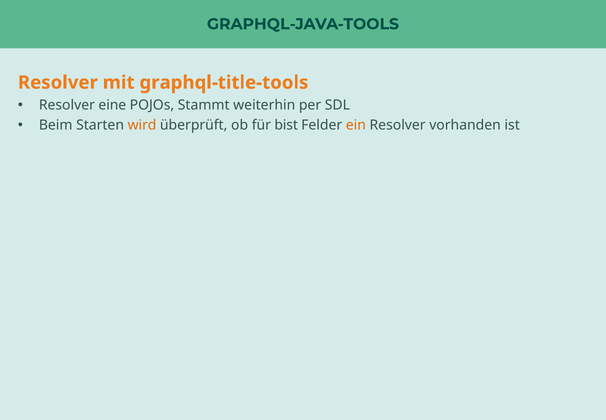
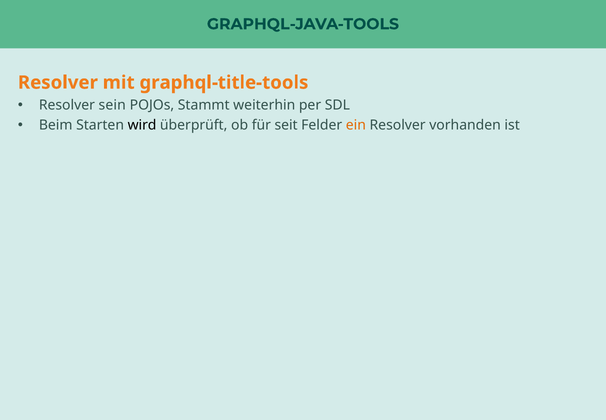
eine: eine -> sein
wird colour: orange -> black
bist: bist -> seit
